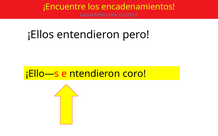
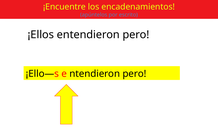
ntendieron coro: coro -> pero
